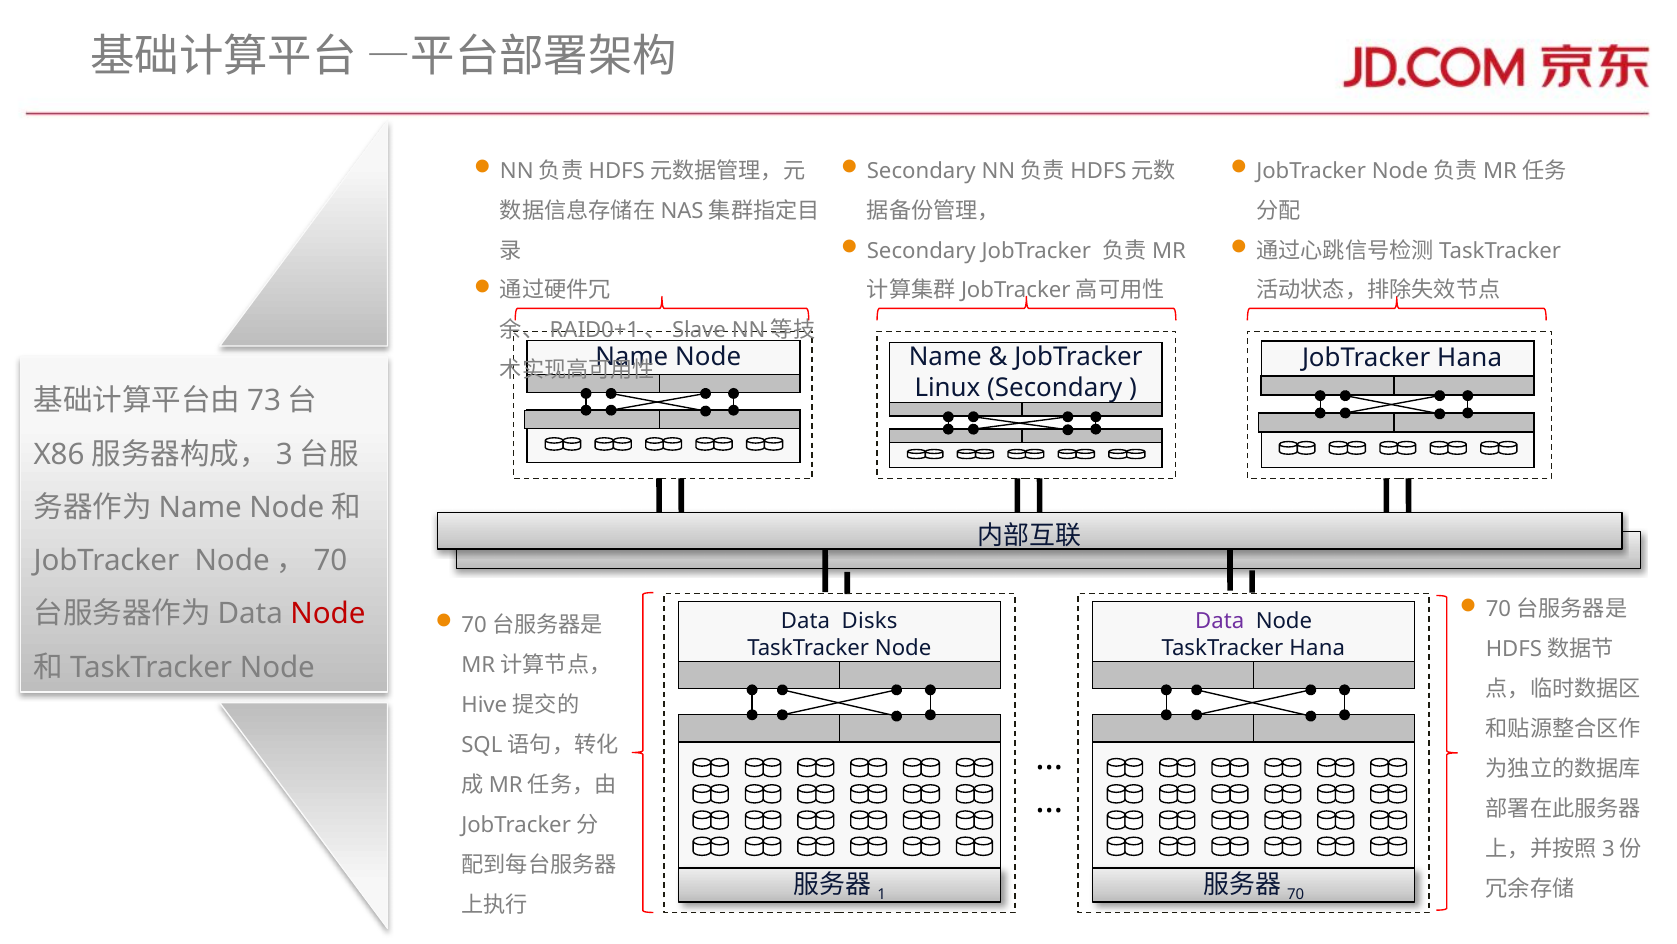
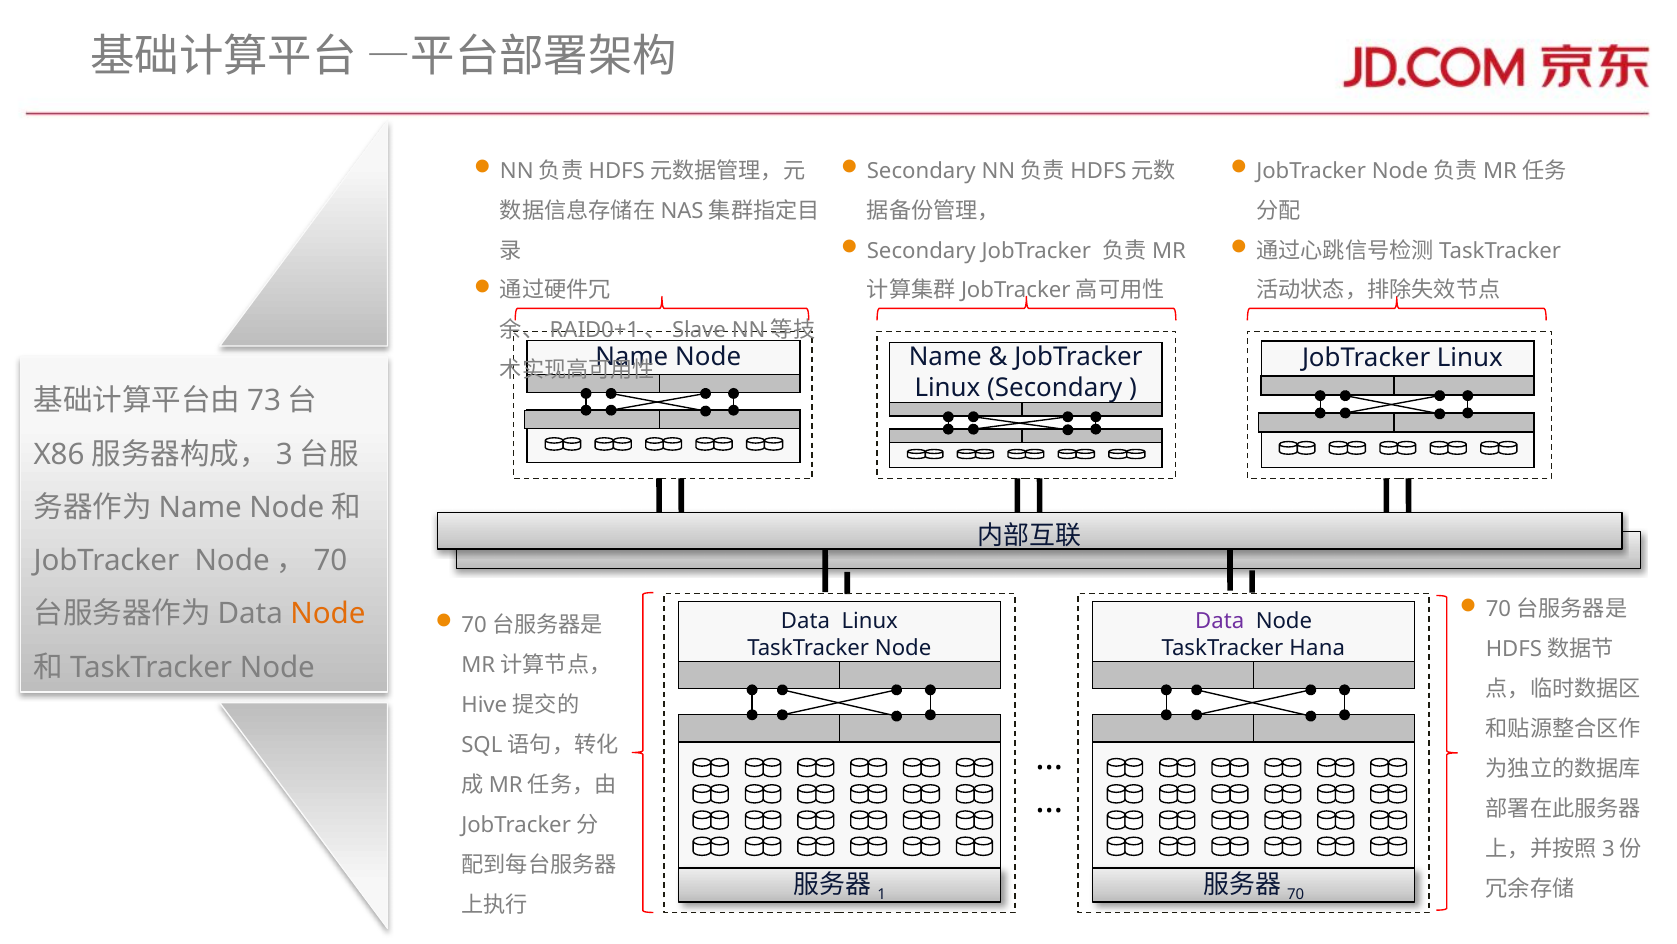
Node JobTracker Hana: Hana -> Linux
Node at (328, 614) colour: red -> orange
Data Disks: Disks -> Linux
